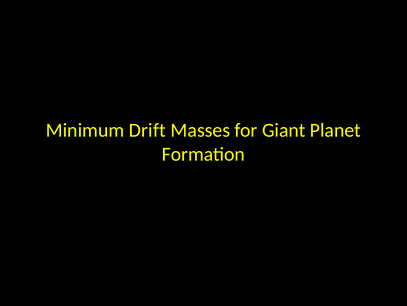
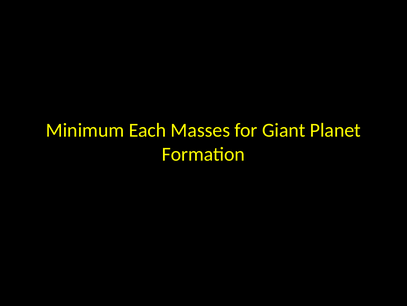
Drift: Drift -> Each
